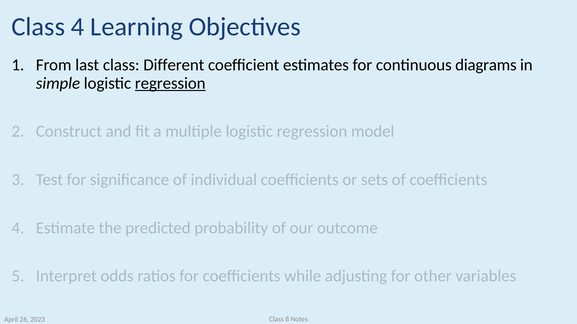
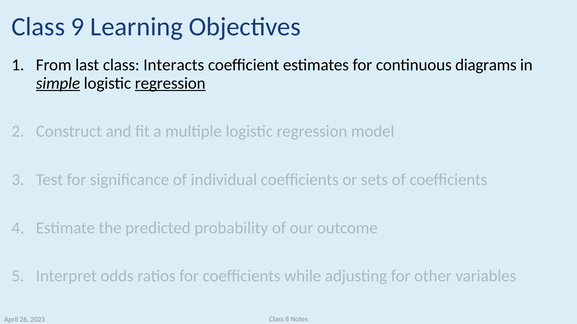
Class 4: 4 -> 9
Different: Different -> Interacts
simple underline: none -> present
